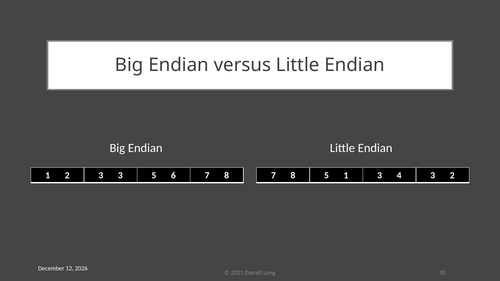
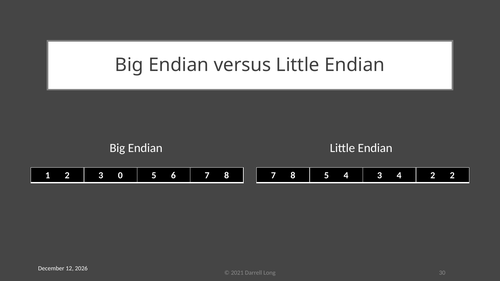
3 3: 3 -> 0
5 1: 1 -> 4
4 3: 3 -> 2
